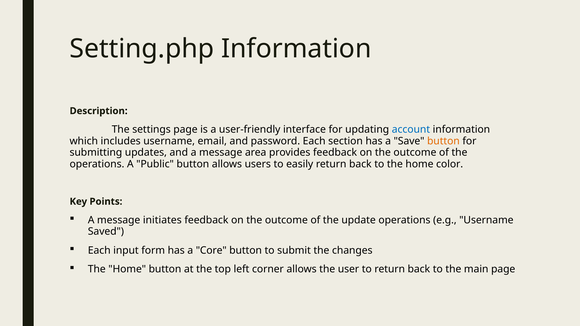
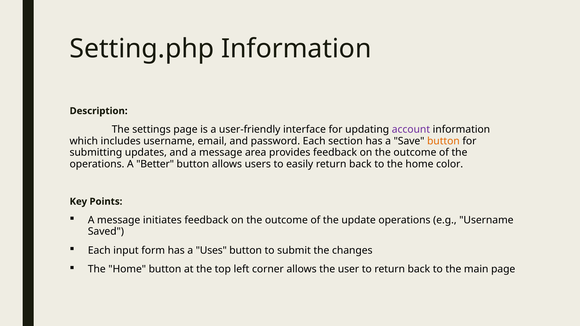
account colour: blue -> purple
Public: Public -> Better
Core: Core -> Uses
